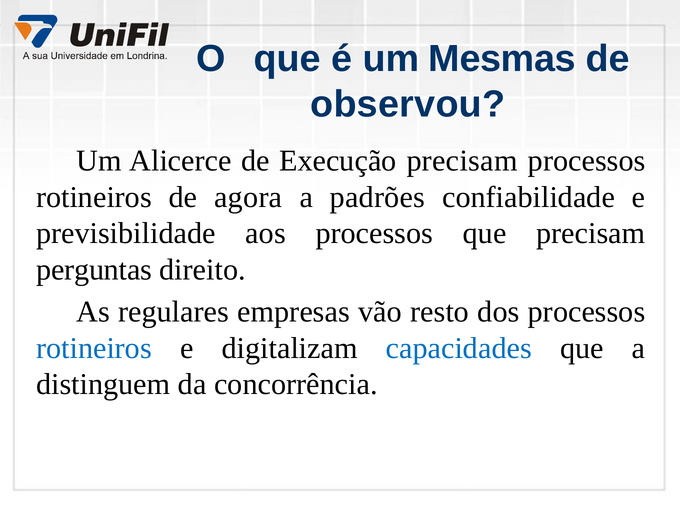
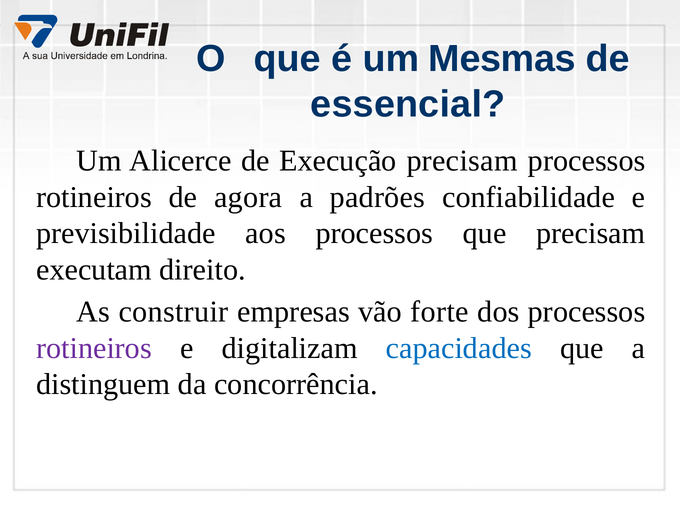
observou: observou -> essencial
perguntas: perguntas -> executam
regulares: regulares -> construir
resto: resto -> forte
rotineiros at (94, 348) colour: blue -> purple
